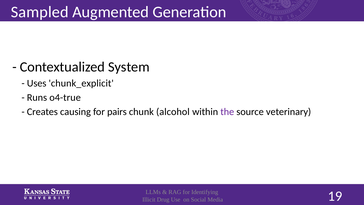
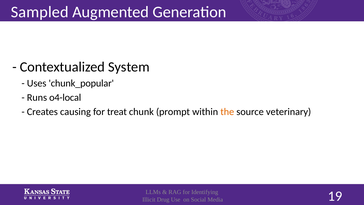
chunk_explicit: chunk_explicit -> chunk_popular
o4-true: o4-true -> o4-local
pairs: pairs -> treat
alcohol: alcohol -> prompt
the colour: purple -> orange
